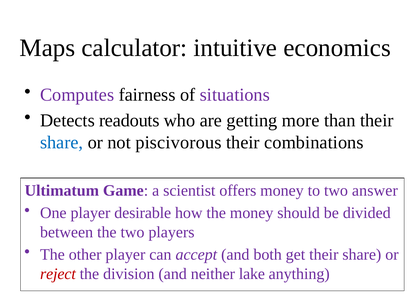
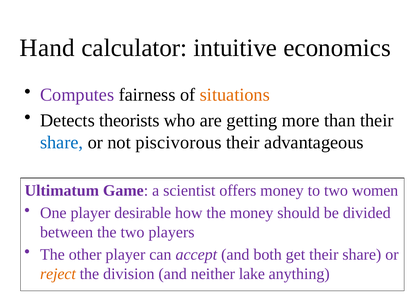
Maps: Maps -> Hand
situations colour: purple -> orange
readouts: readouts -> theorists
combinations: combinations -> advantageous
answer: answer -> women
reject colour: red -> orange
